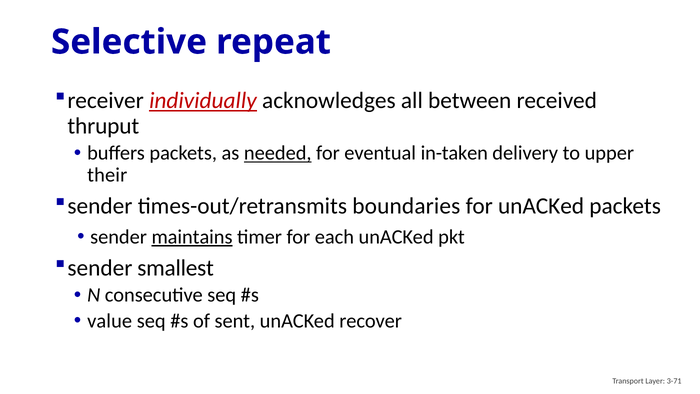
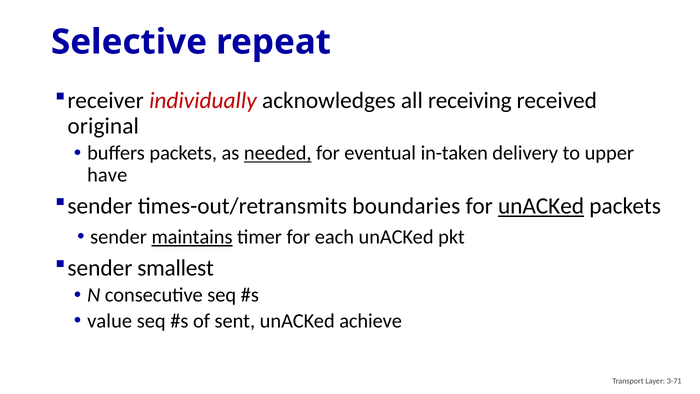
individually underline: present -> none
between: between -> receiving
thruput: thruput -> original
their: their -> have
unACKed at (541, 206) underline: none -> present
recover: recover -> achieve
